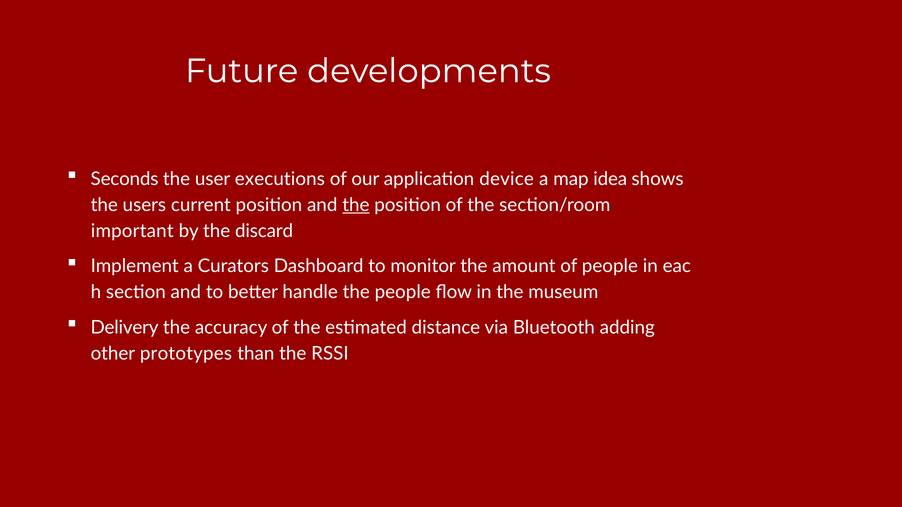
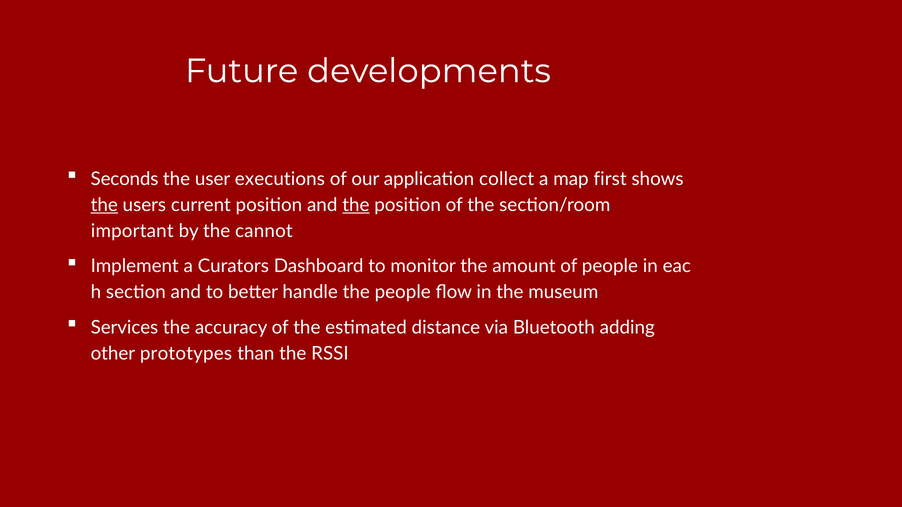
device: device -> collect
idea: idea -> first
the at (104, 205) underline: none -> present
discard: discard -> cannot
Delivery: Delivery -> Services
